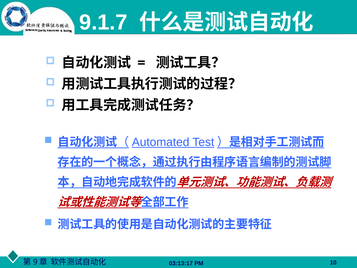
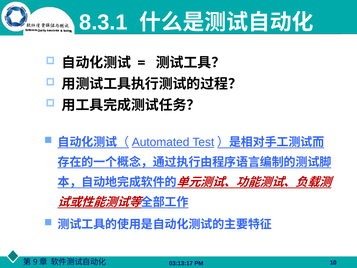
9.1.7: 9.1.7 -> 8.3.1
